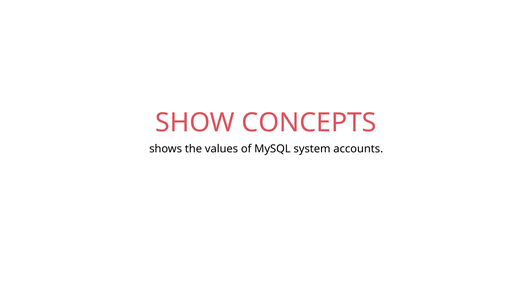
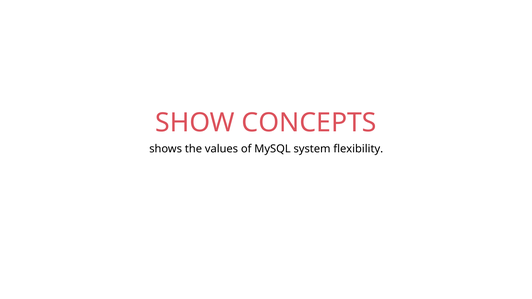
accounts: accounts -> flexibility
